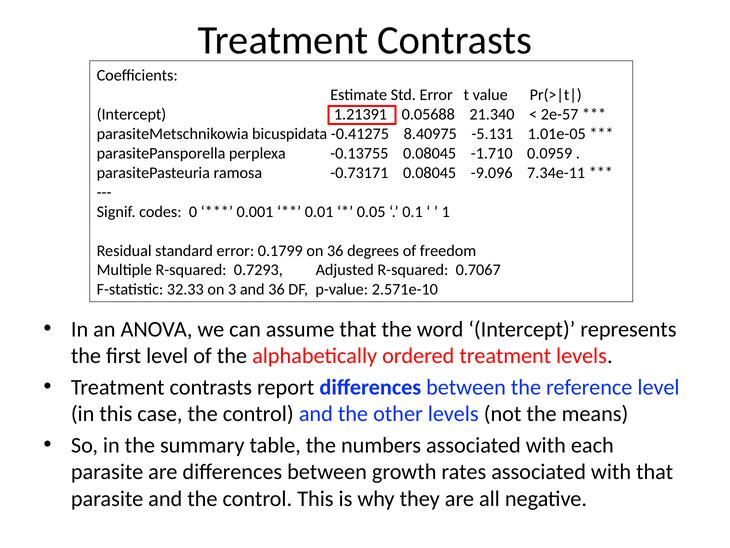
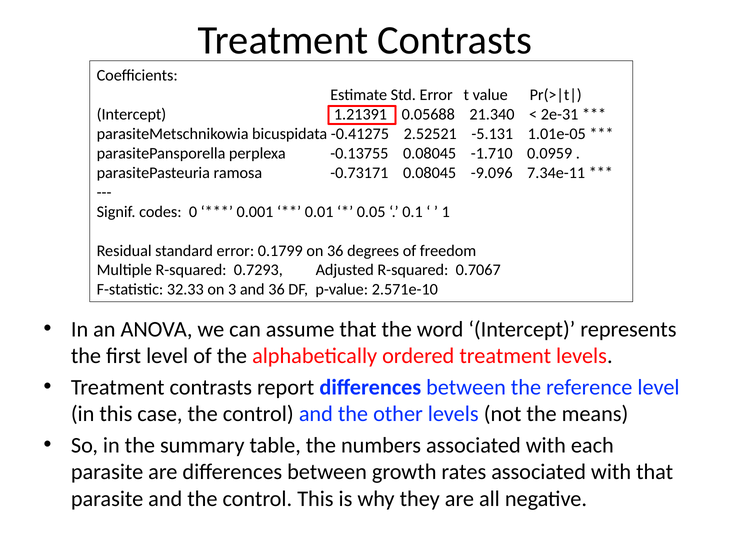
2e-57: 2e-57 -> 2e-31
8.40975: 8.40975 -> 2.52521
